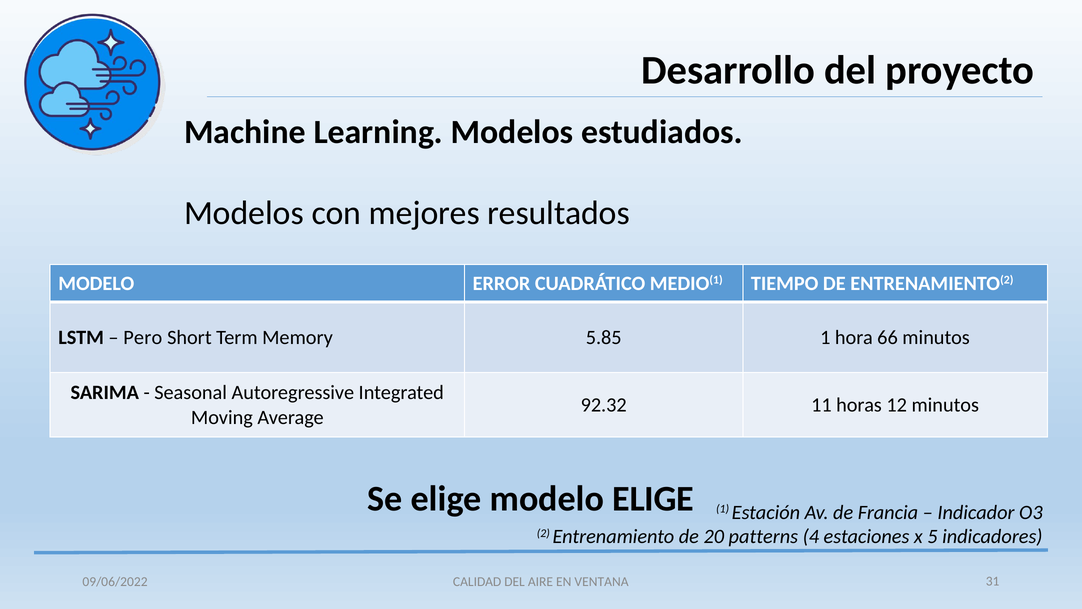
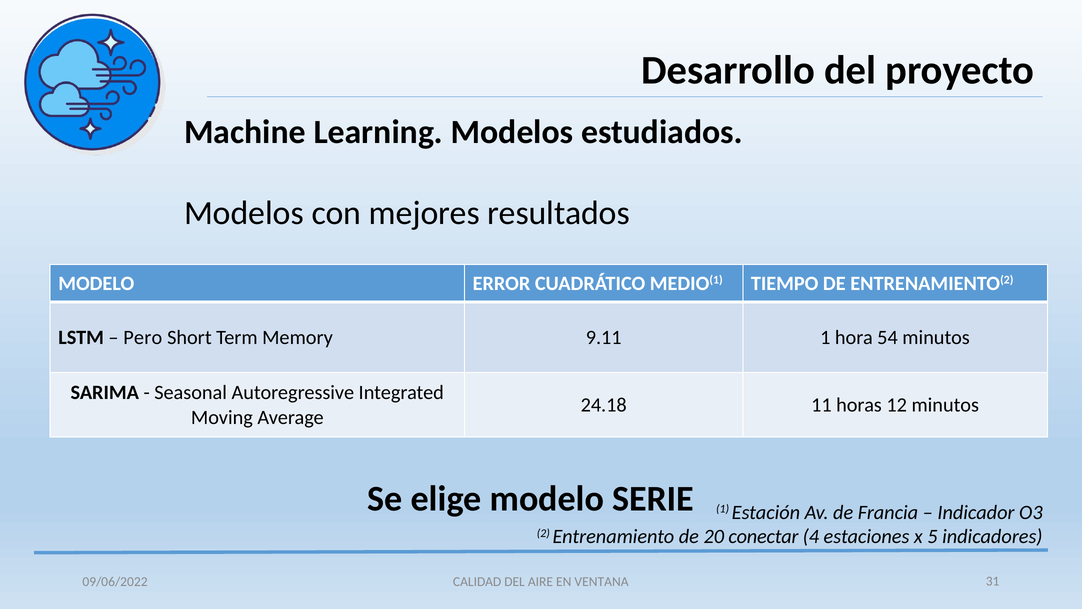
5.85: 5.85 -> 9.11
66: 66 -> 54
92.32: 92.32 -> 24.18
modelo ELIGE: ELIGE -> SERIE
patterns: patterns -> conectar
